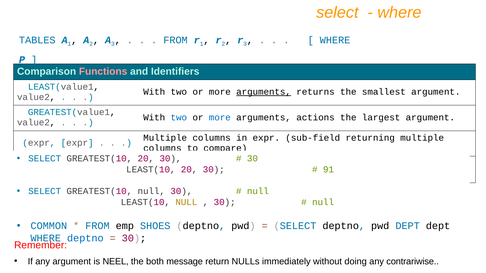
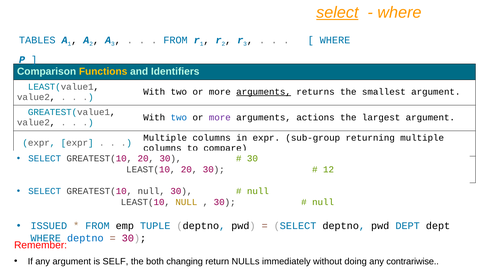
select at (337, 13) underline: none -> present
Functions colour: pink -> yellow
more at (220, 118) colour: blue -> purple
sub-field: sub-field -> sub-group
91: 91 -> 12
COMMON: COMMON -> ISSUED
SHOES: SHOES -> TUPLE
NEEL: NEEL -> SELF
message: message -> changing
